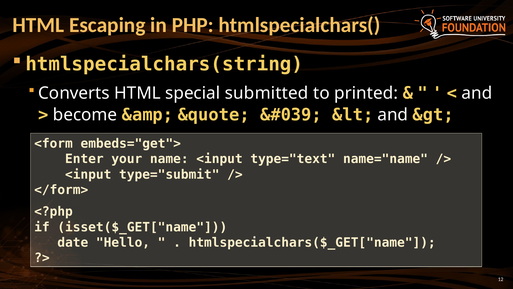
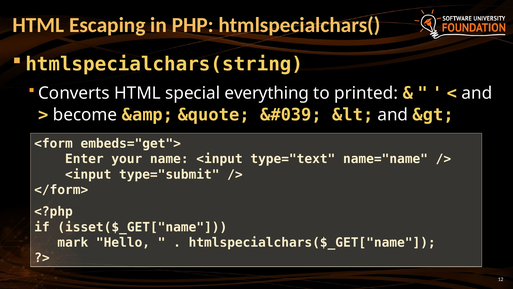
submitted: submitted -> everything
date: date -> mark
